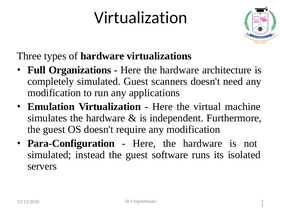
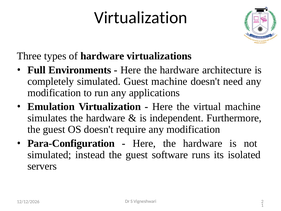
Organizations: Organizations -> Environments
Guest scanners: scanners -> machine
